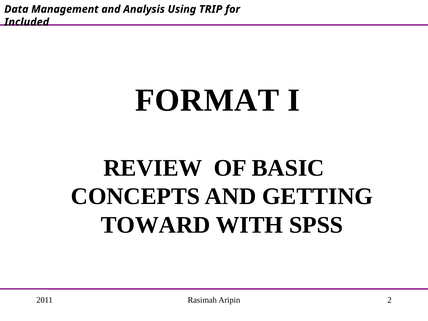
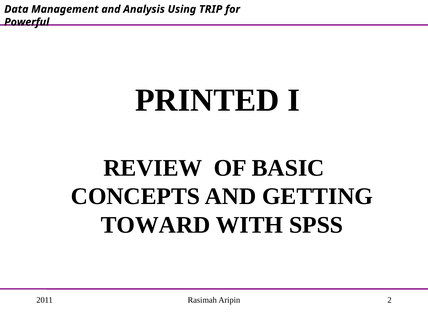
Included: Included -> Powerful
FORMAT: FORMAT -> PRINTED
